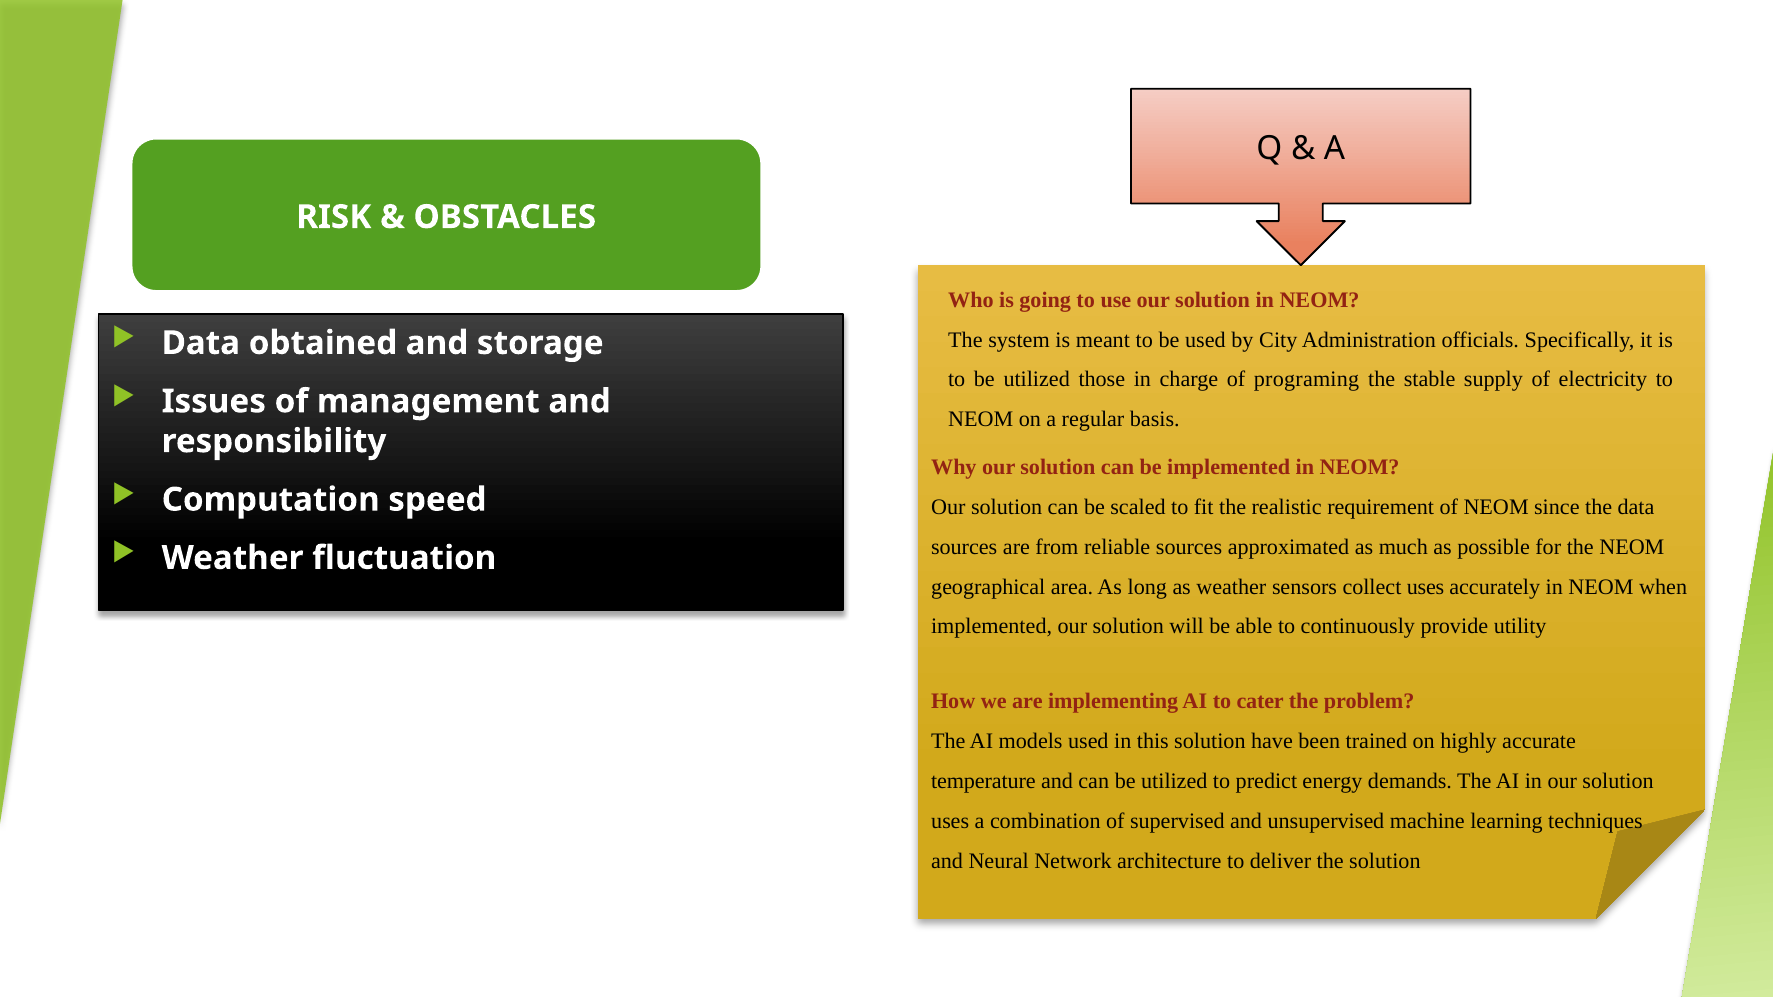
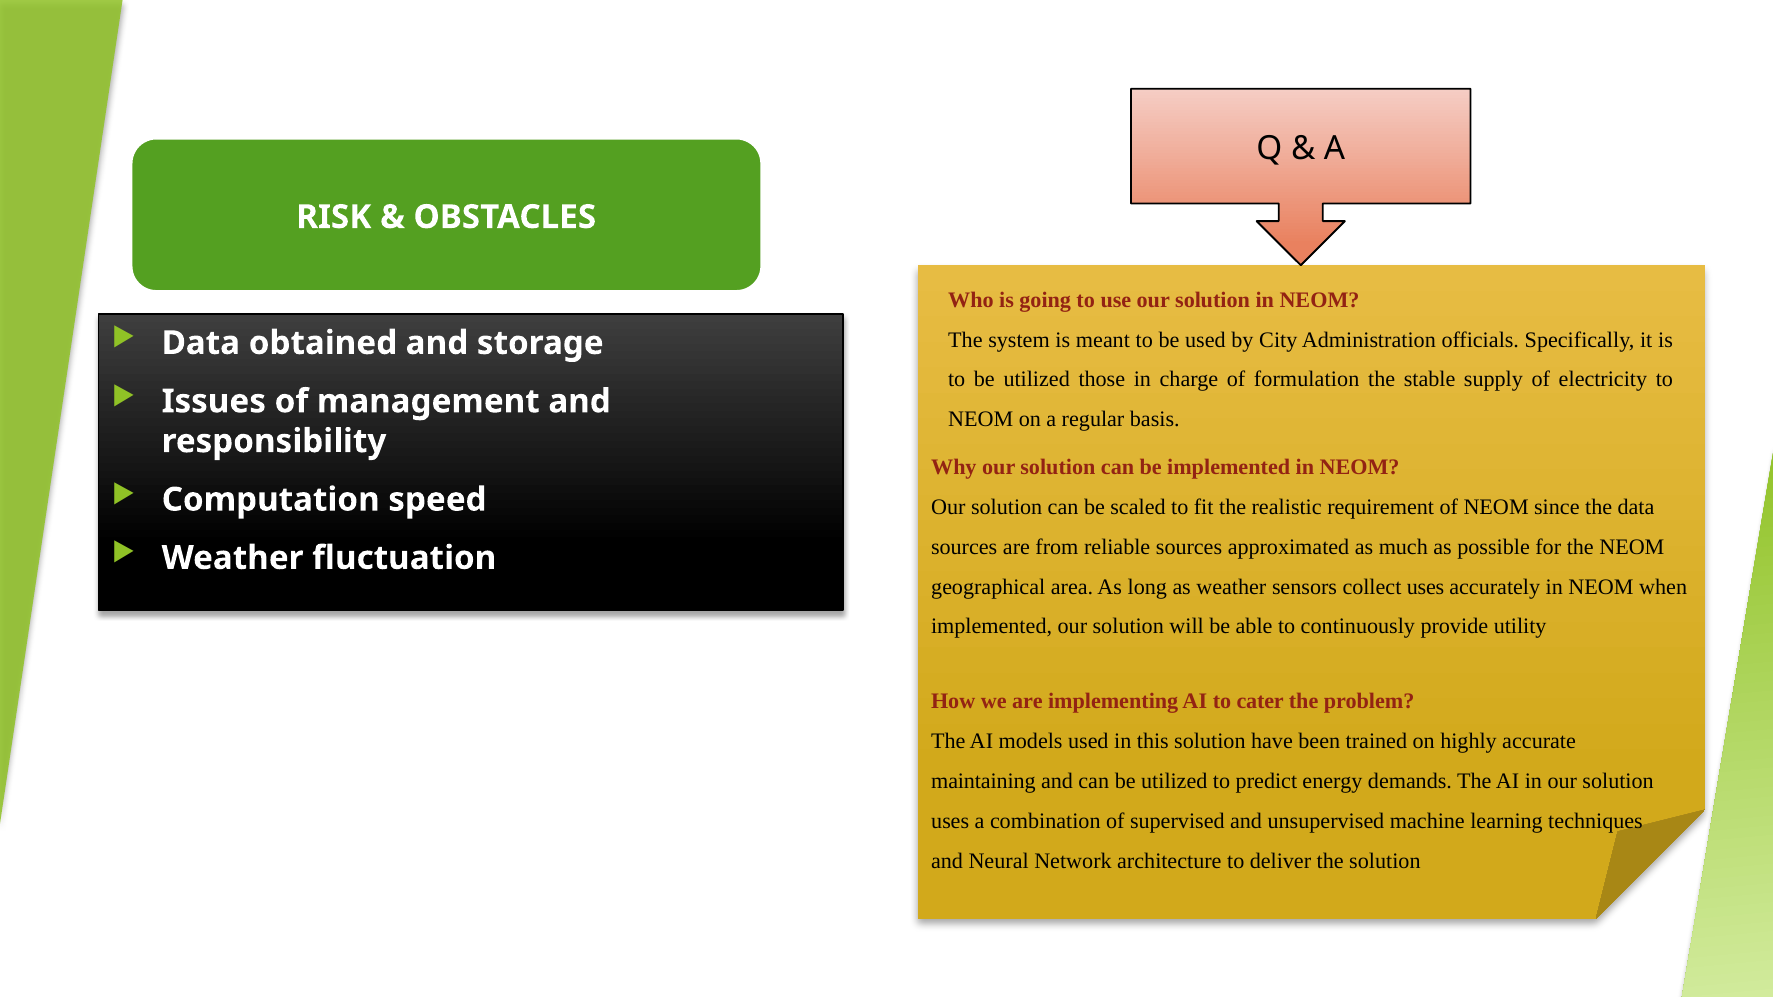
programing: programing -> formulation
temperature: temperature -> maintaining
